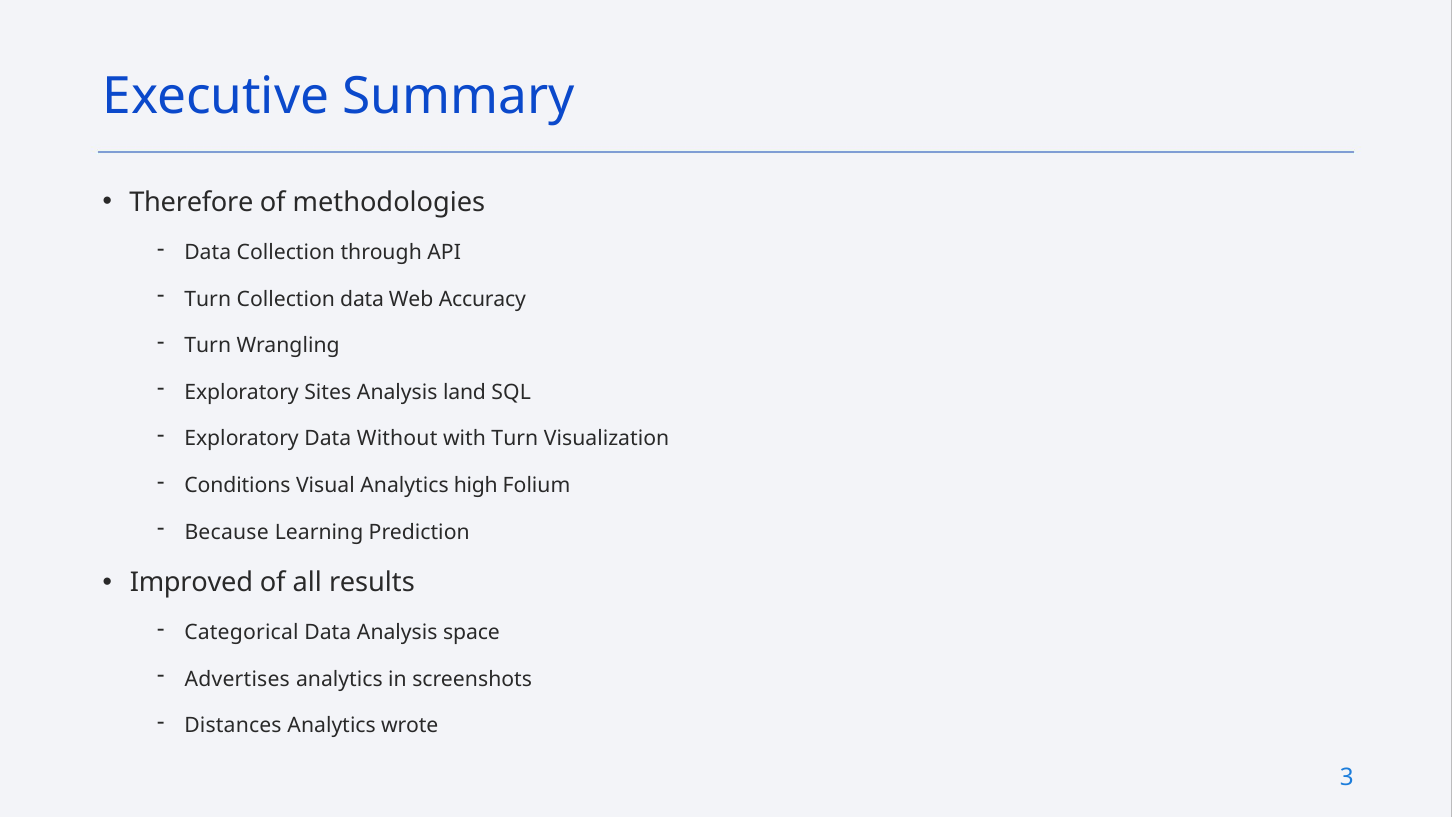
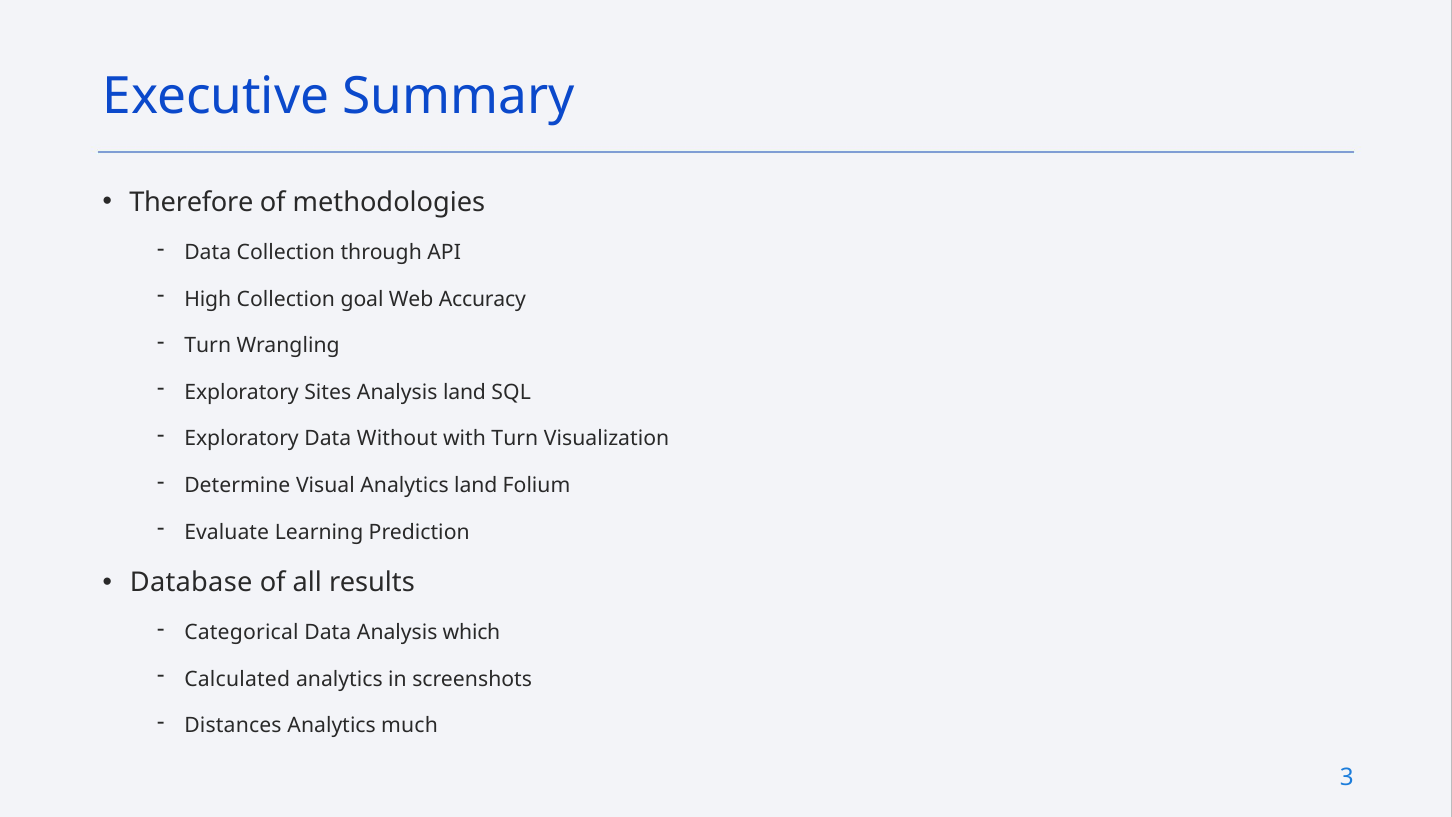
Turn at (208, 299): Turn -> High
Collection data: data -> goal
Conditions: Conditions -> Determine
Analytics high: high -> land
Because: Because -> Evaluate
Improved: Improved -> Database
space: space -> which
Advertises: Advertises -> Calculated
wrote: wrote -> much
